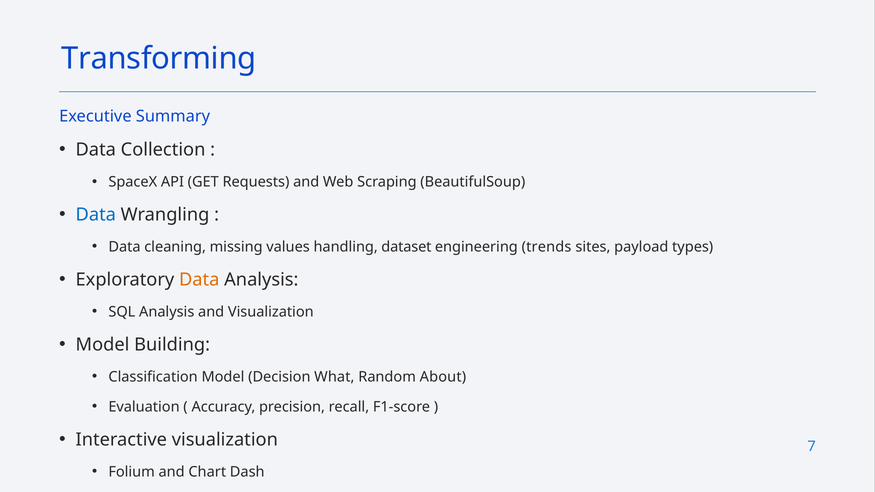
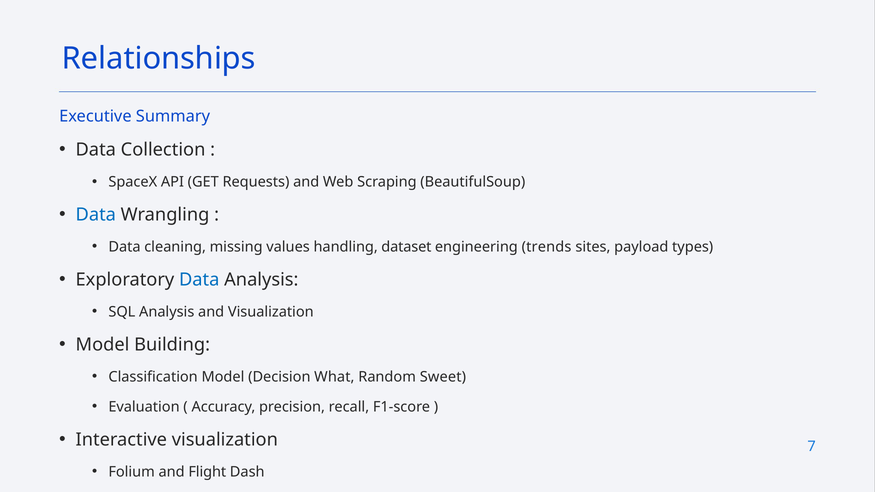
Transforming: Transforming -> Relationships
Data at (199, 280) colour: orange -> blue
About: About -> Sweet
Chart: Chart -> Flight
